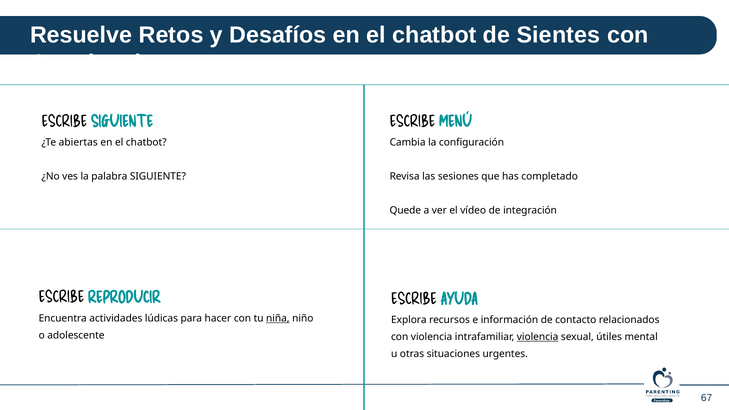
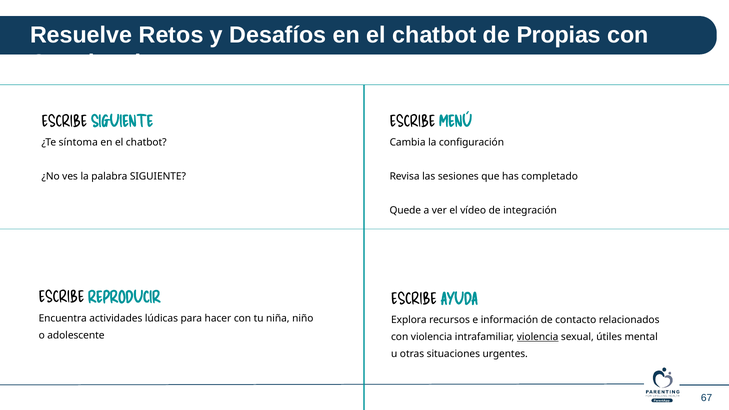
Sientes: Sientes -> Propias
abiertas: abiertas -> síntoma
niña underline: present -> none
